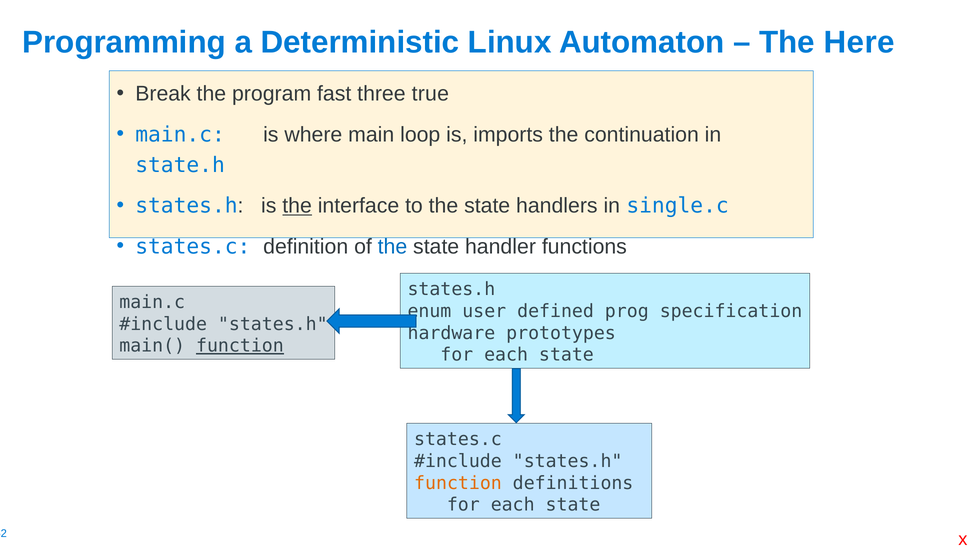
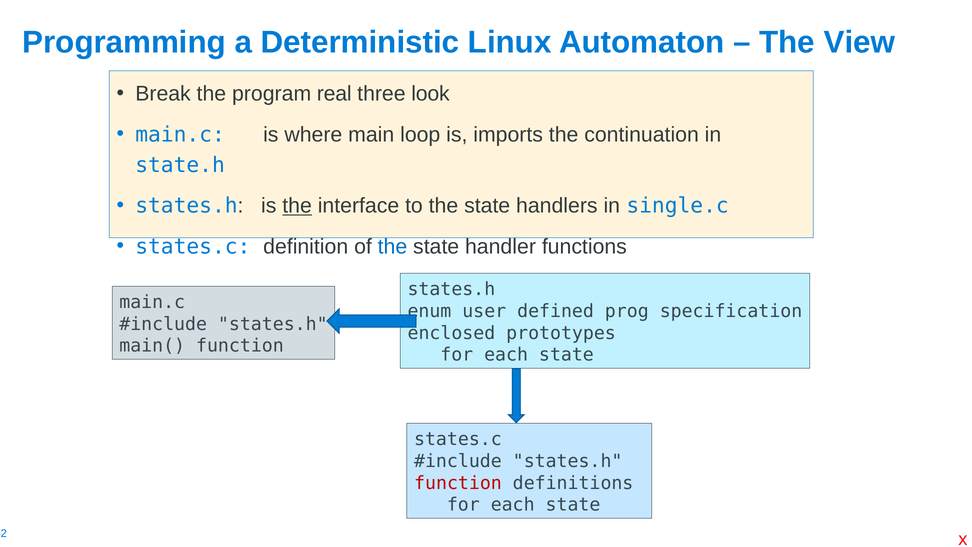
Here: Here -> View
fast: fast -> real
true: true -> look
hardware: hardware -> enclosed
function at (240, 346) underline: present -> none
function at (458, 483) colour: orange -> red
